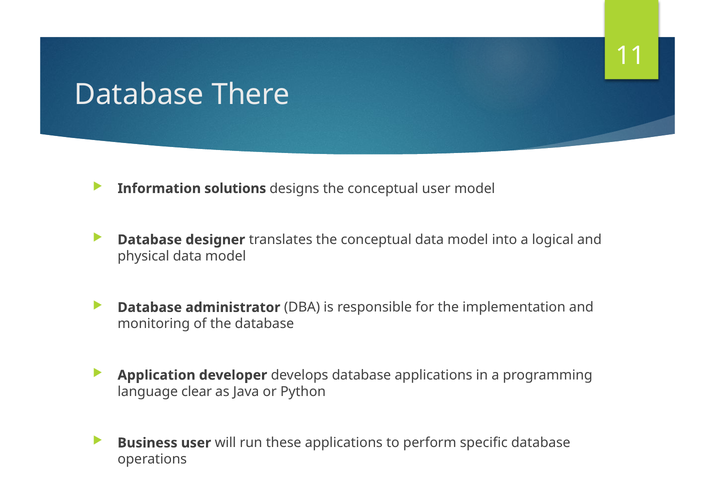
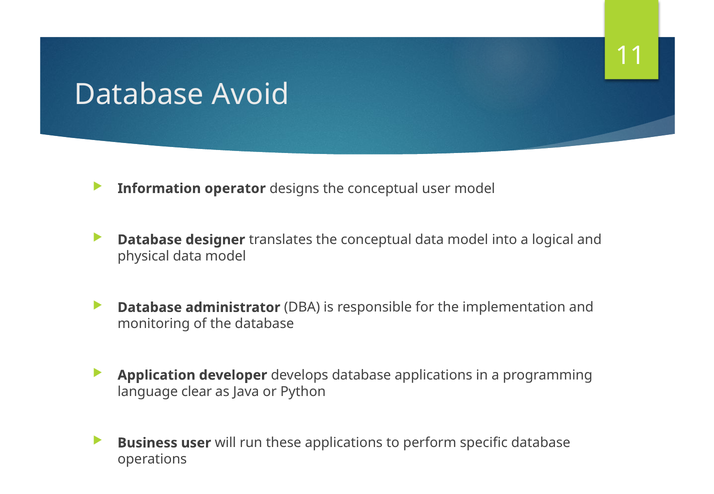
There: There -> Avoid
solutions: solutions -> operator
